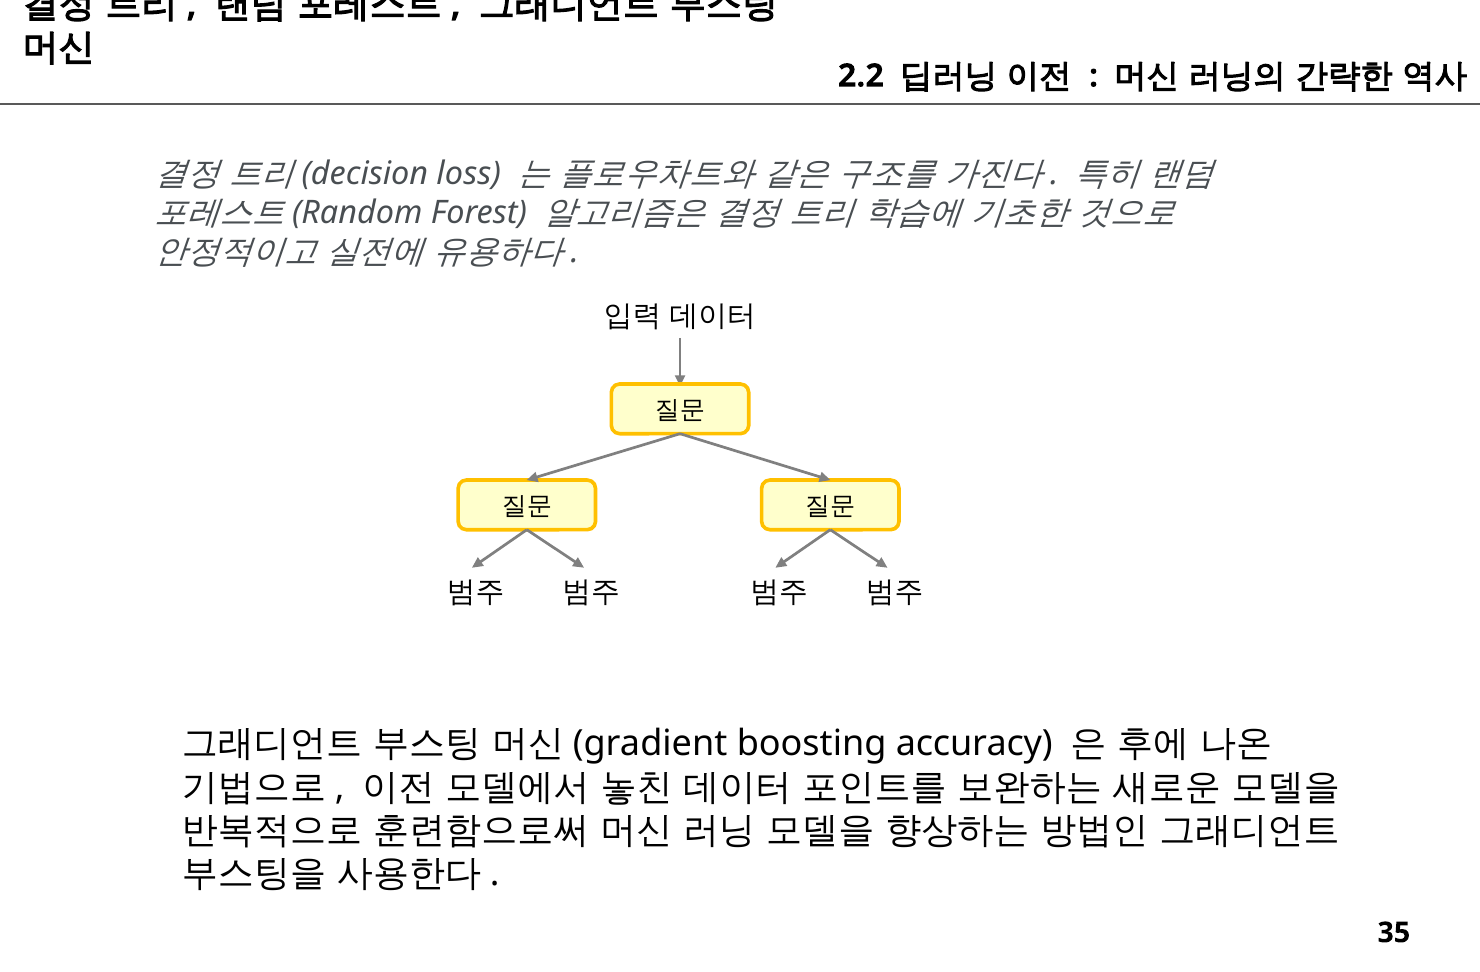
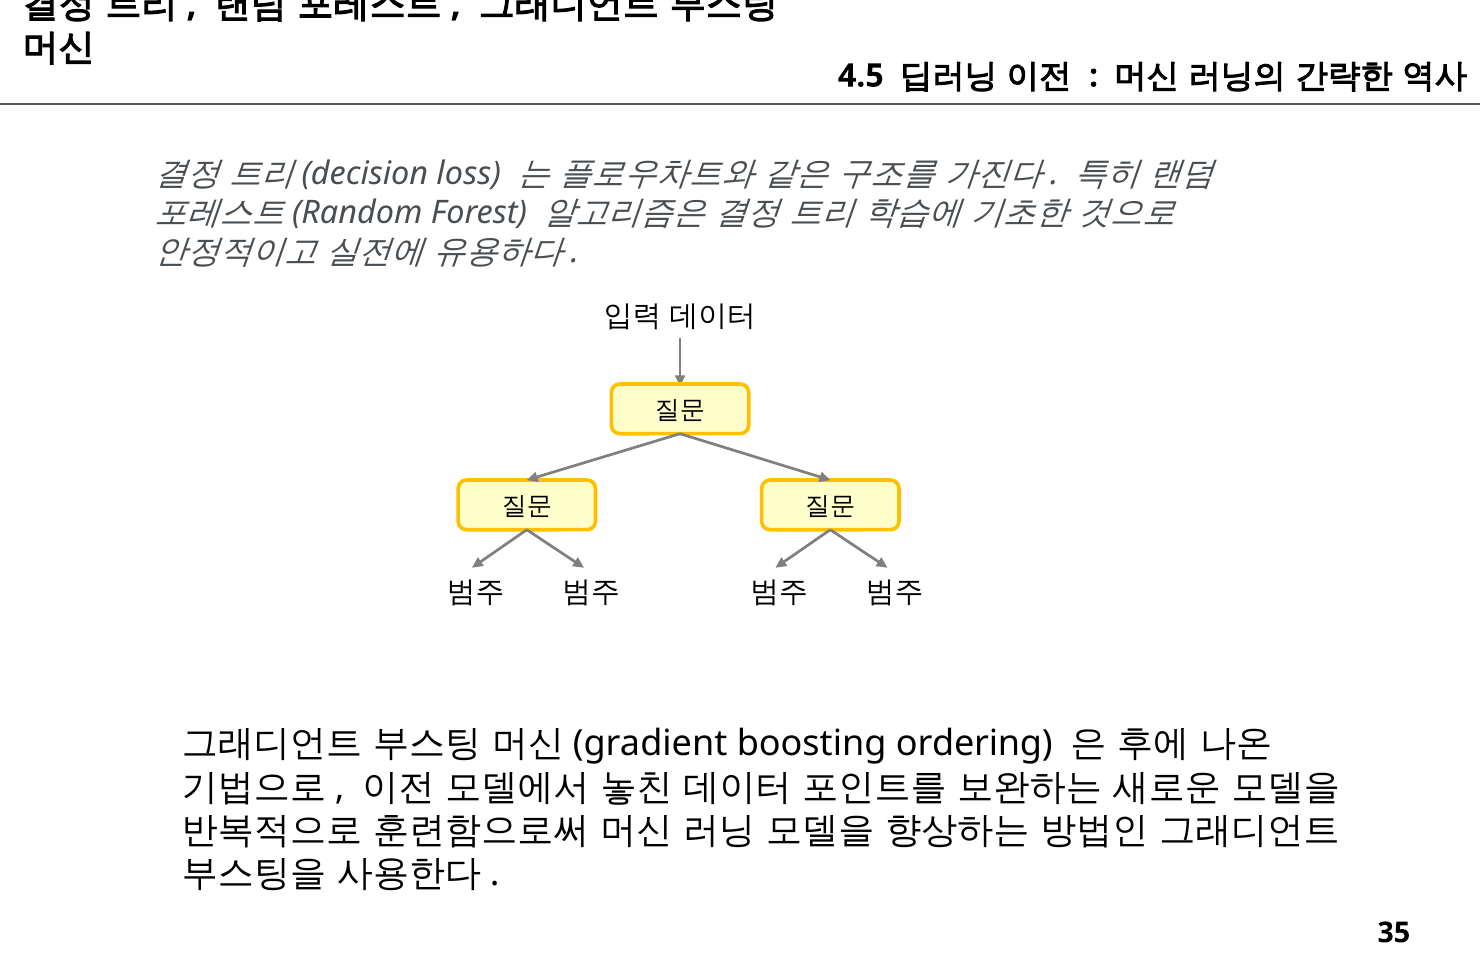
2.2: 2.2 -> 4.5
accuracy: accuracy -> ordering
